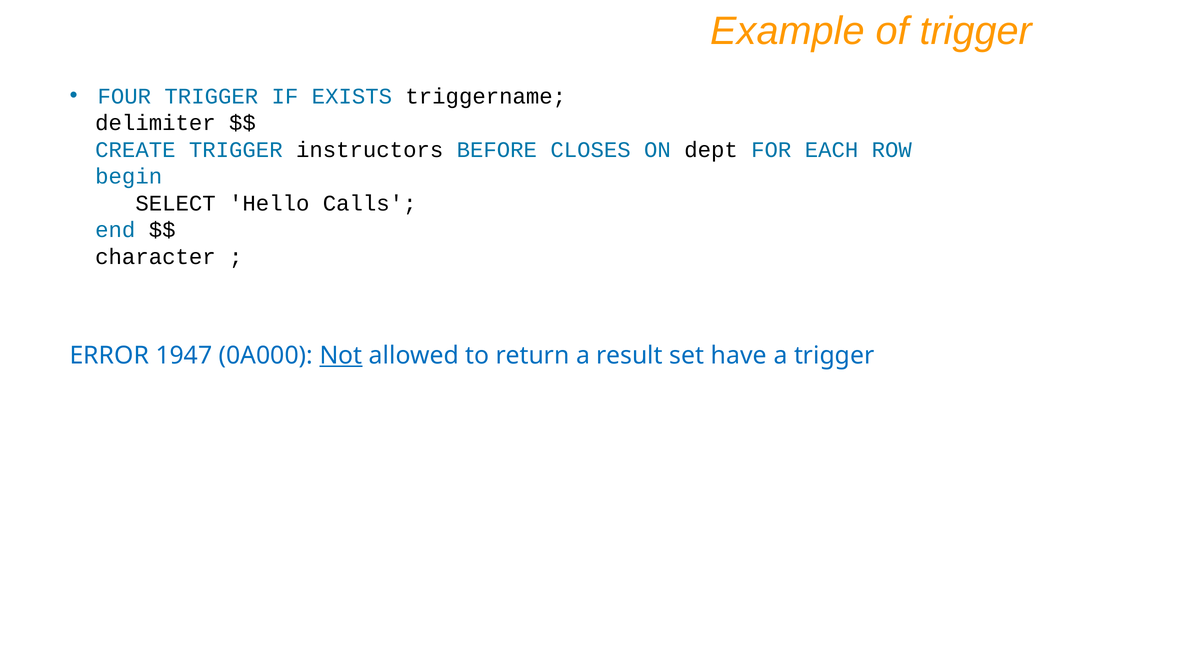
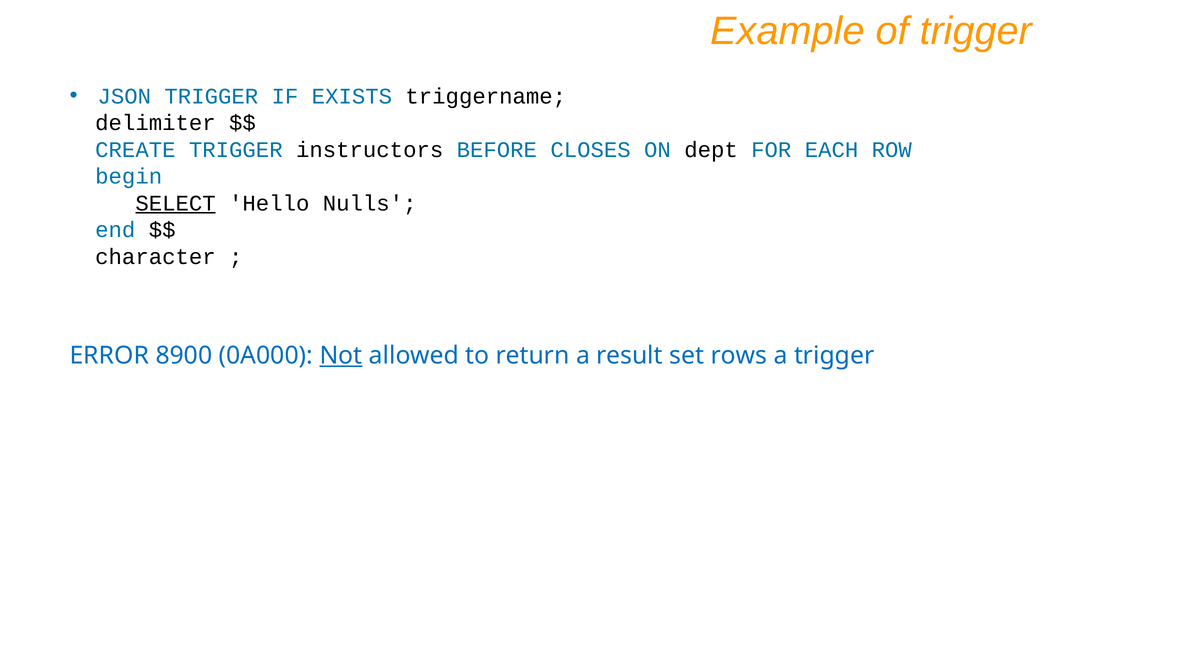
FOUR: FOUR -> JSON
SELECT underline: none -> present
Calls: Calls -> Nulls
1947: 1947 -> 8900
have: have -> rows
